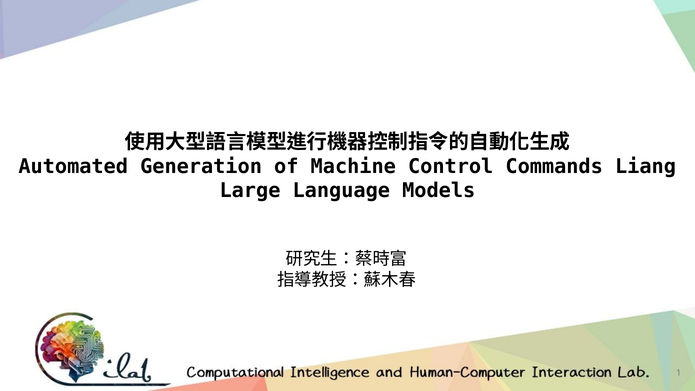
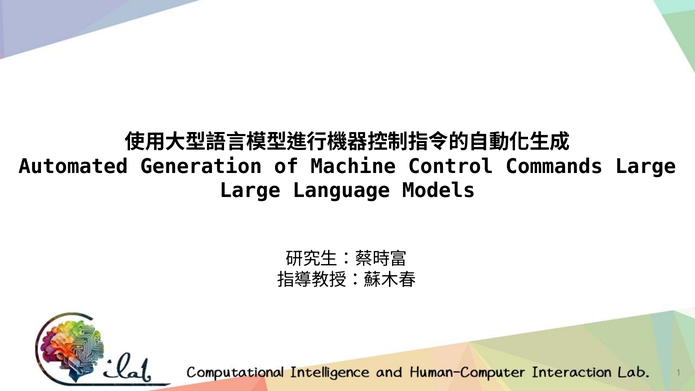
Commands Liang: Liang -> Large
